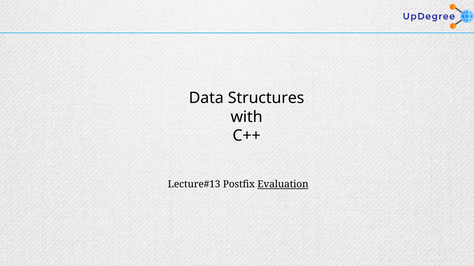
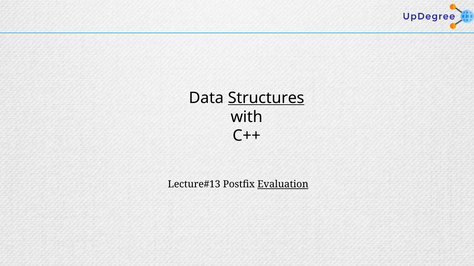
Structures underline: none -> present
